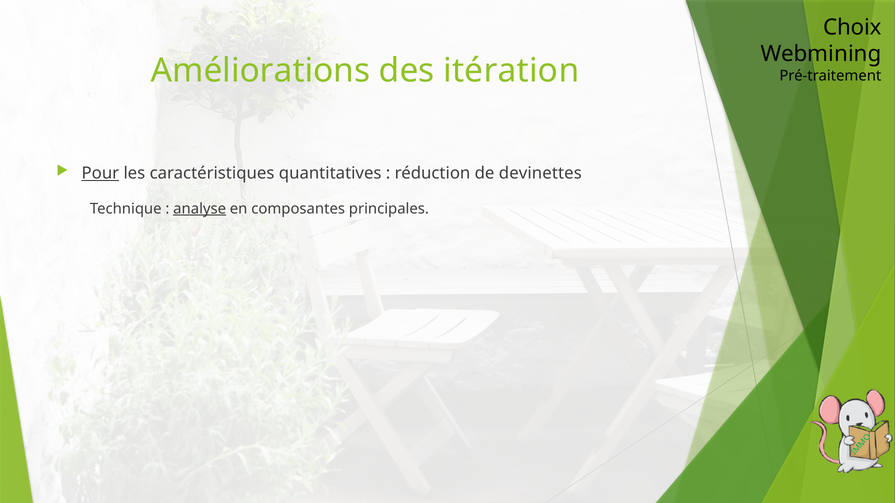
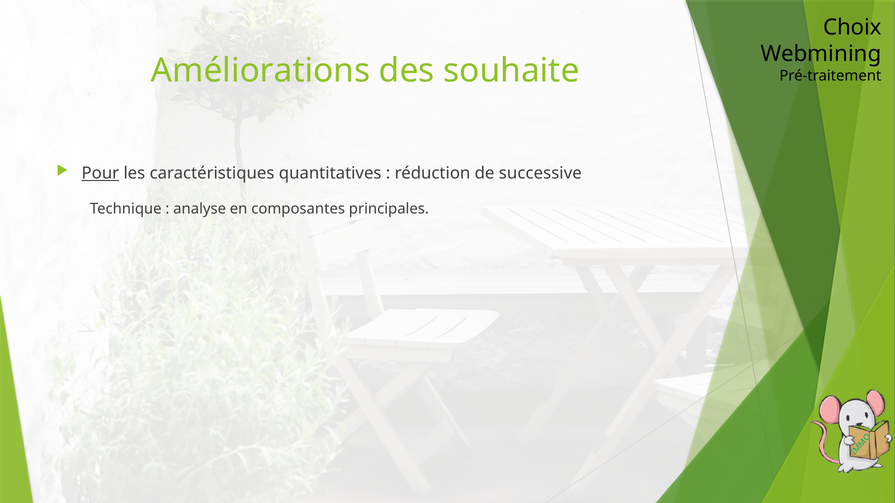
itération: itération -> souhaite
devinettes: devinettes -> successive
analyse underline: present -> none
